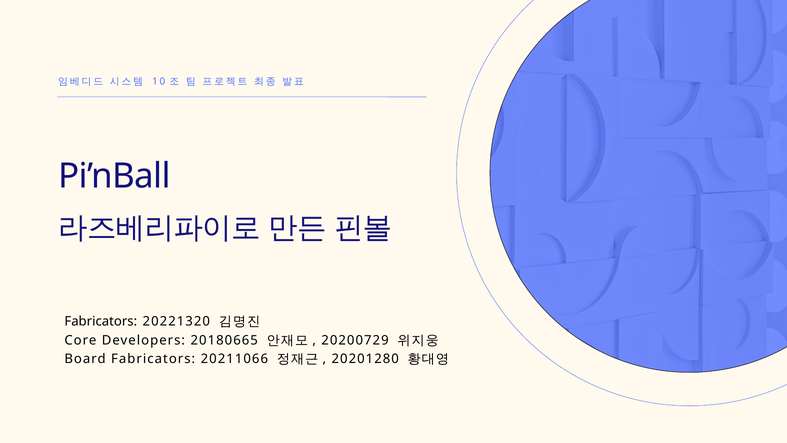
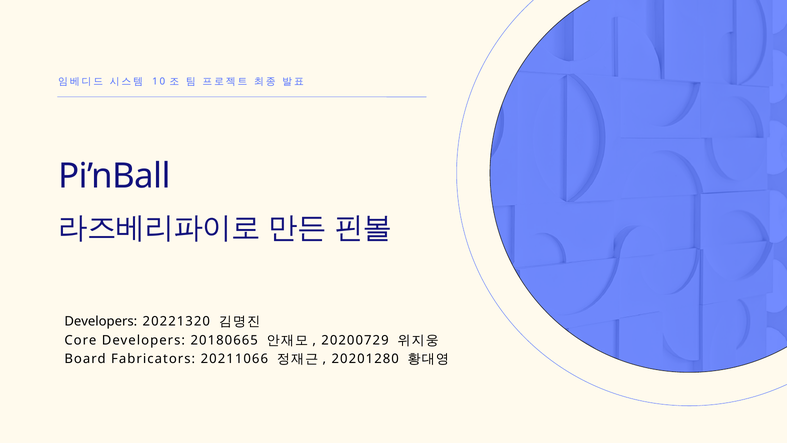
Fabricators at (101, 321): Fabricators -> Developers
